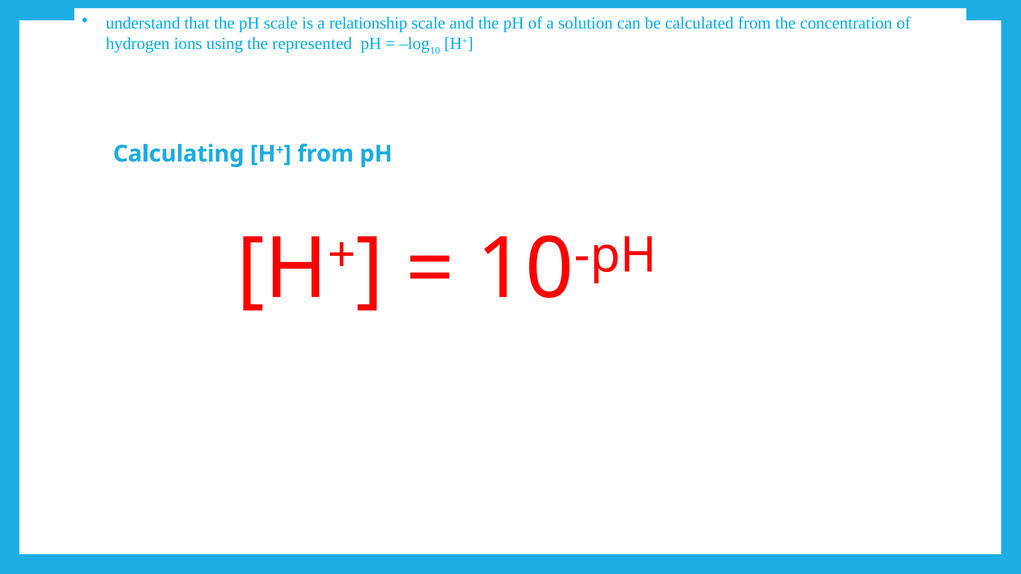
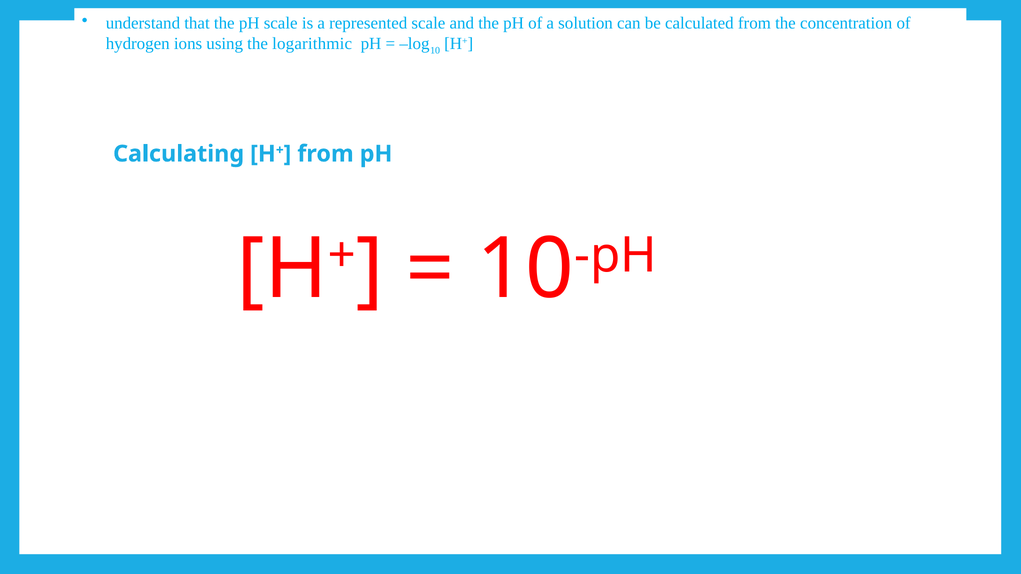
relationship: relationship -> represented
represented: represented -> logarithmic
